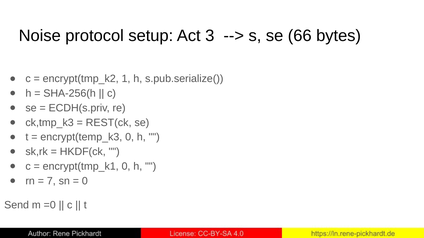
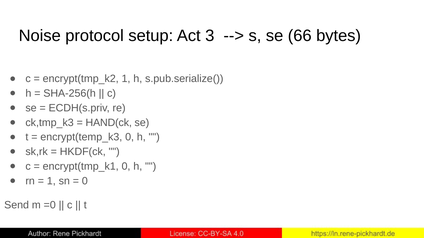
REST(ck: REST(ck -> HAND(ck
7 at (51, 181): 7 -> 1
